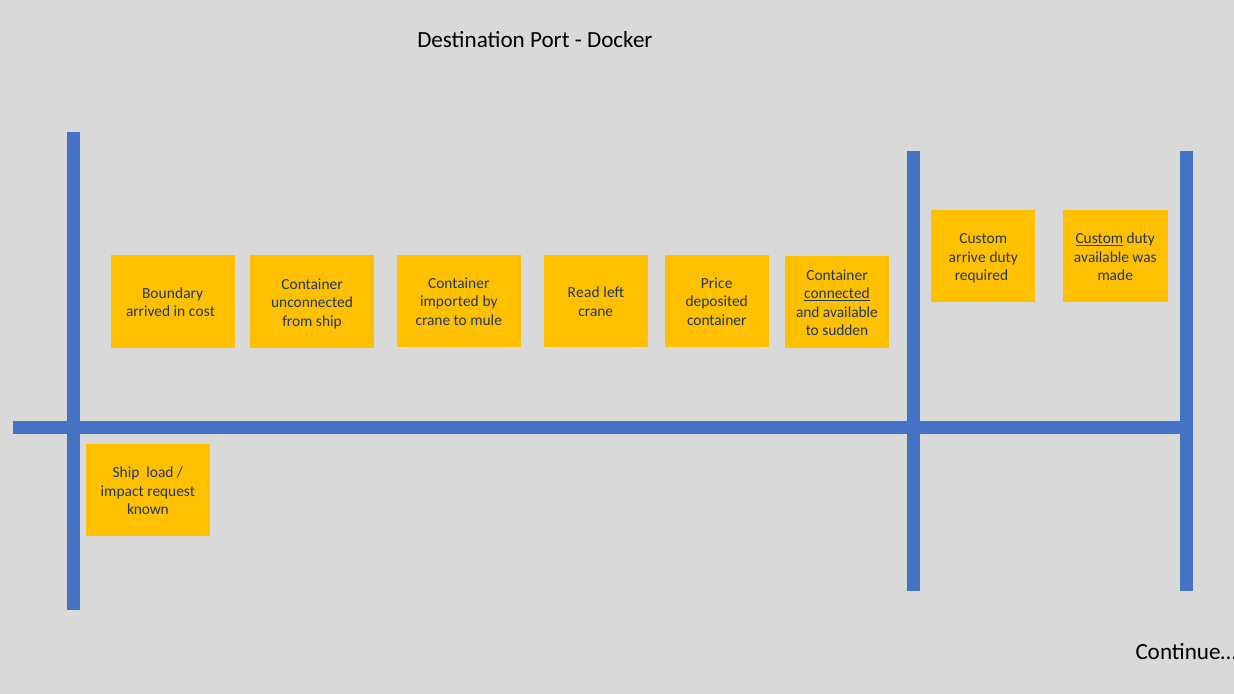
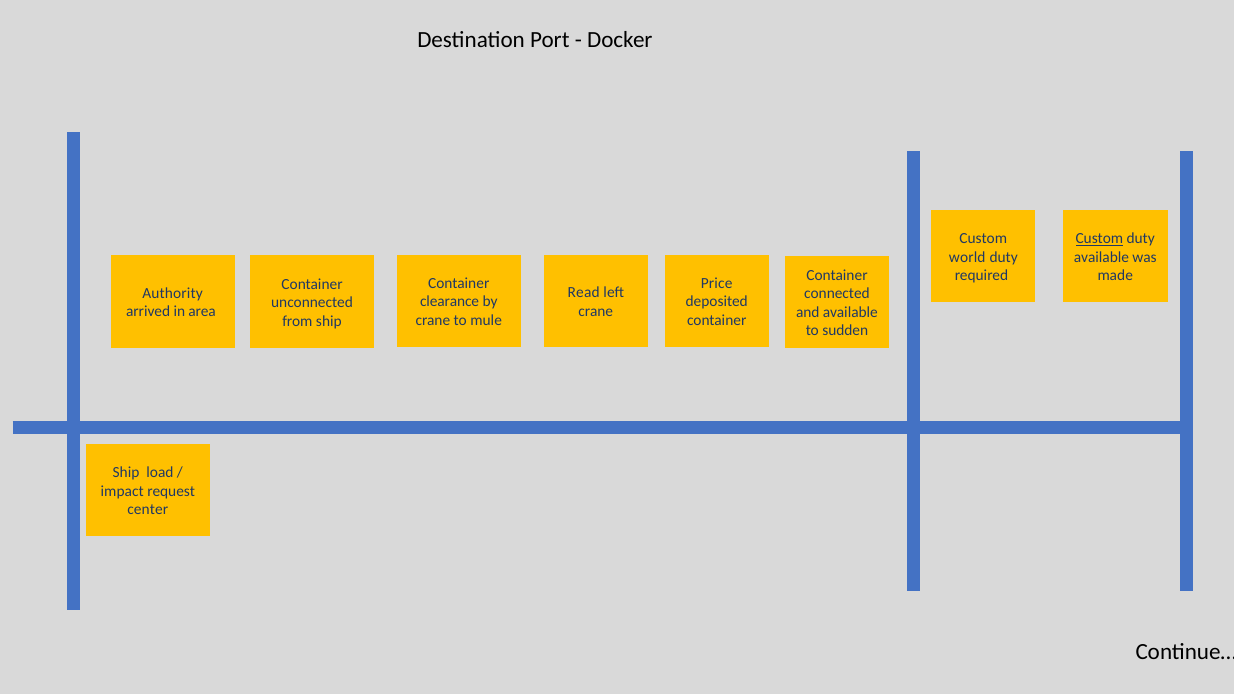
arrive: arrive -> world
Boundary: Boundary -> Authority
connected underline: present -> none
imported: imported -> clearance
cost: cost -> area
known: known -> center
